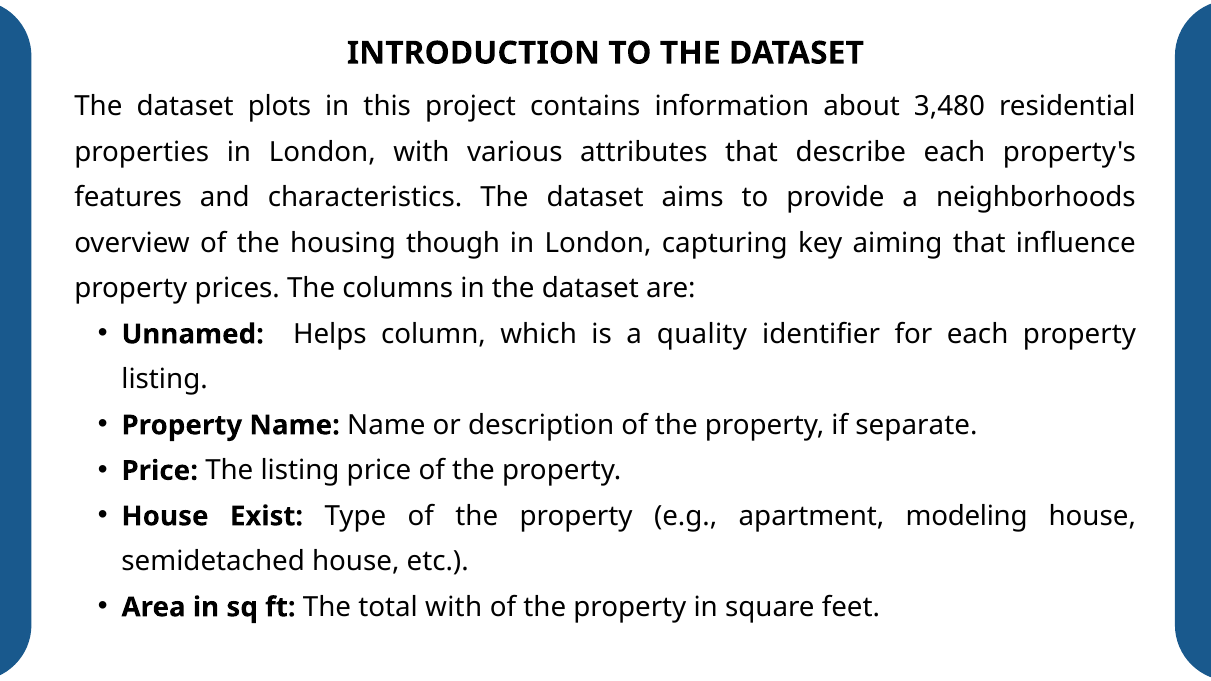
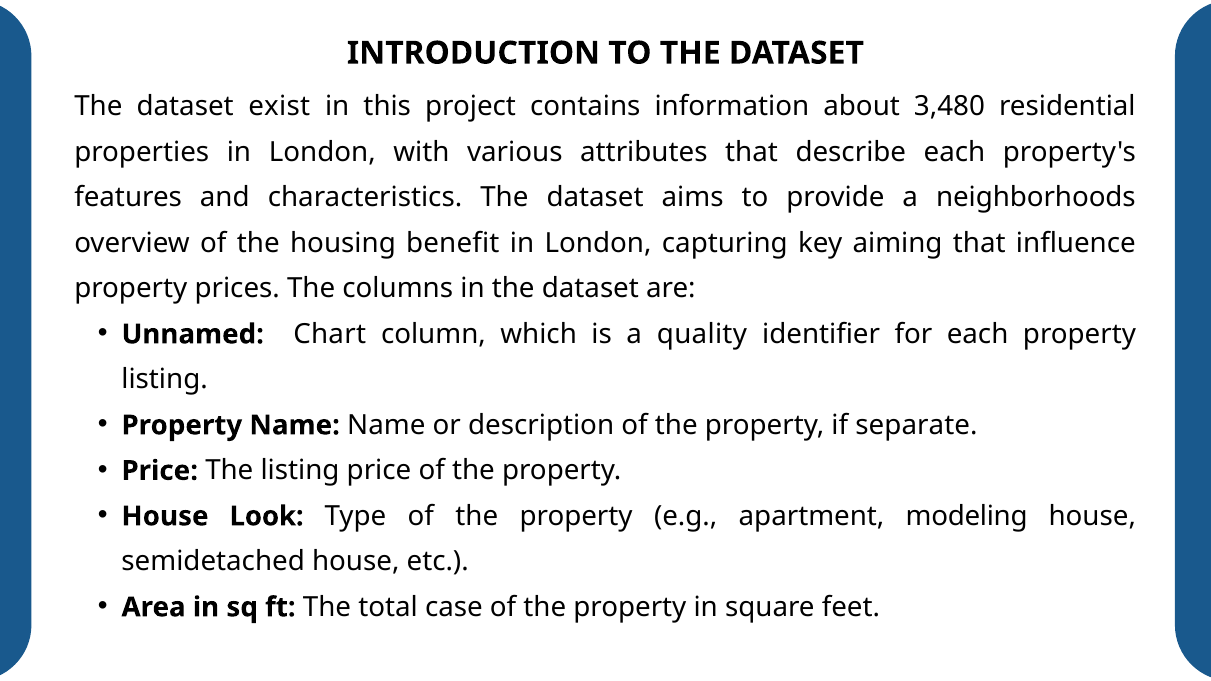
plots: plots -> exist
though: though -> benefit
Helps: Helps -> Chart
Exist: Exist -> Look
total with: with -> case
